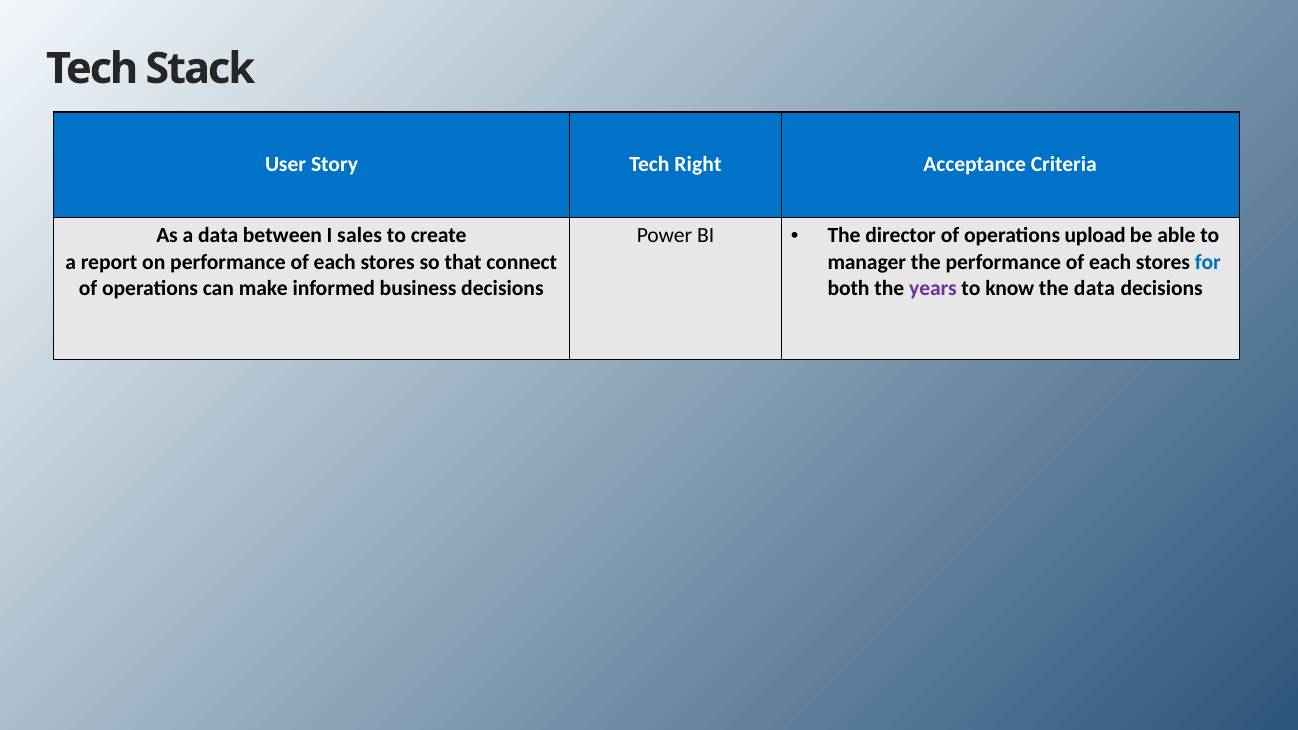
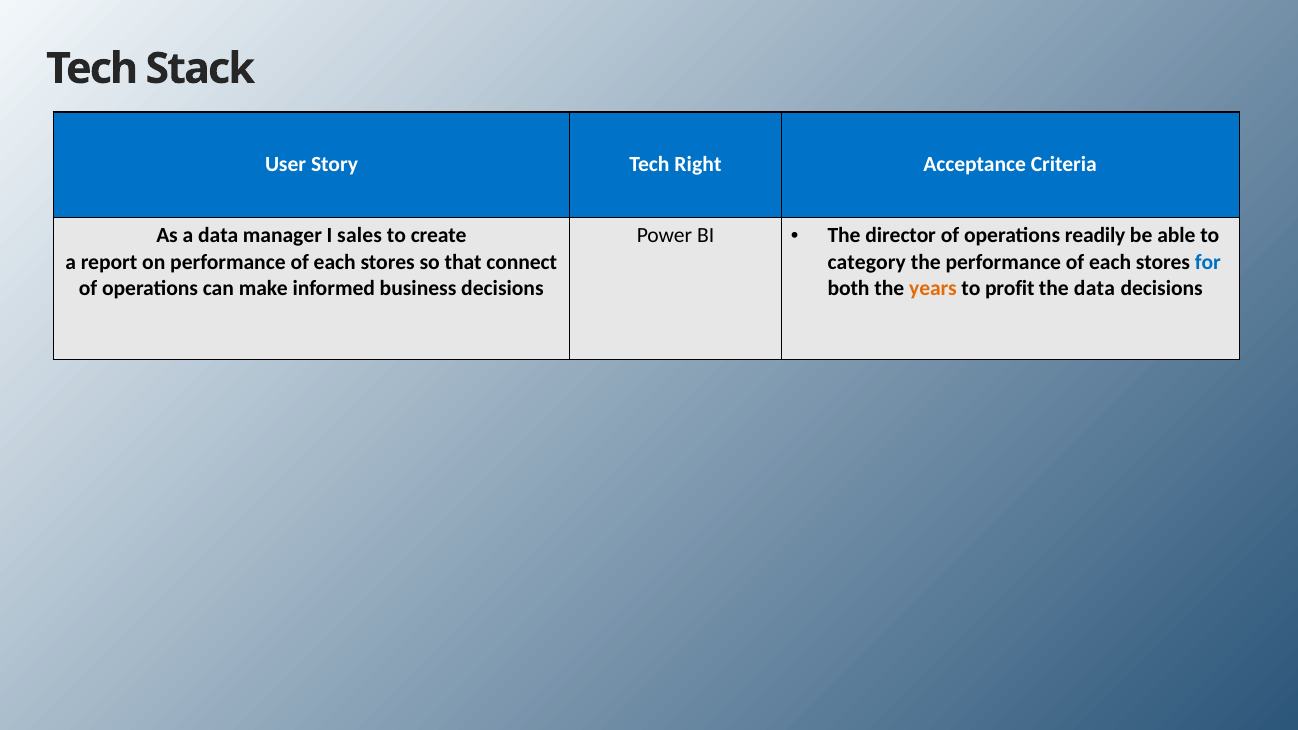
between: between -> manager
upload: upload -> readily
manager: manager -> category
years colour: purple -> orange
know: know -> profit
